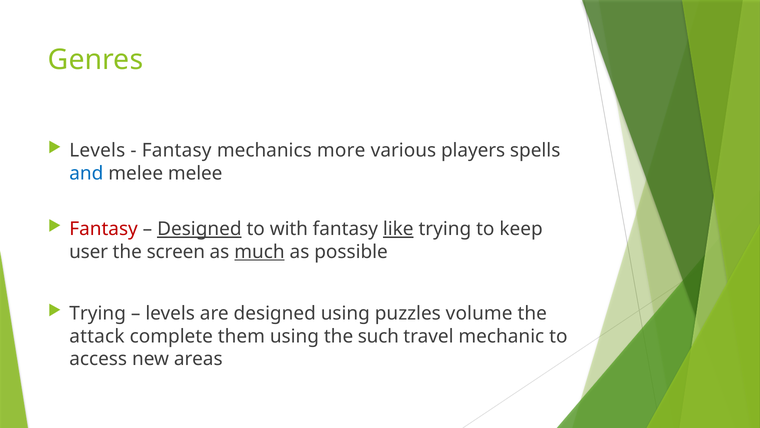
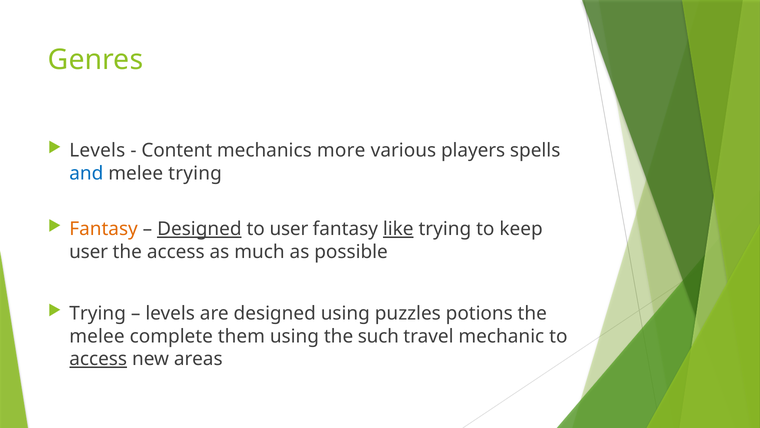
Fantasy at (177, 150): Fantasy -> Content
melee melee: melee -> trying
Fantasy at (104, 229) colour: red -> orange
to with: with -> user
the screen: screen -> access
much underline: present -> none
volume: volume -> potions
attack at (97, 336): attack -> melee
access at (98, 359) underline: none -> present
